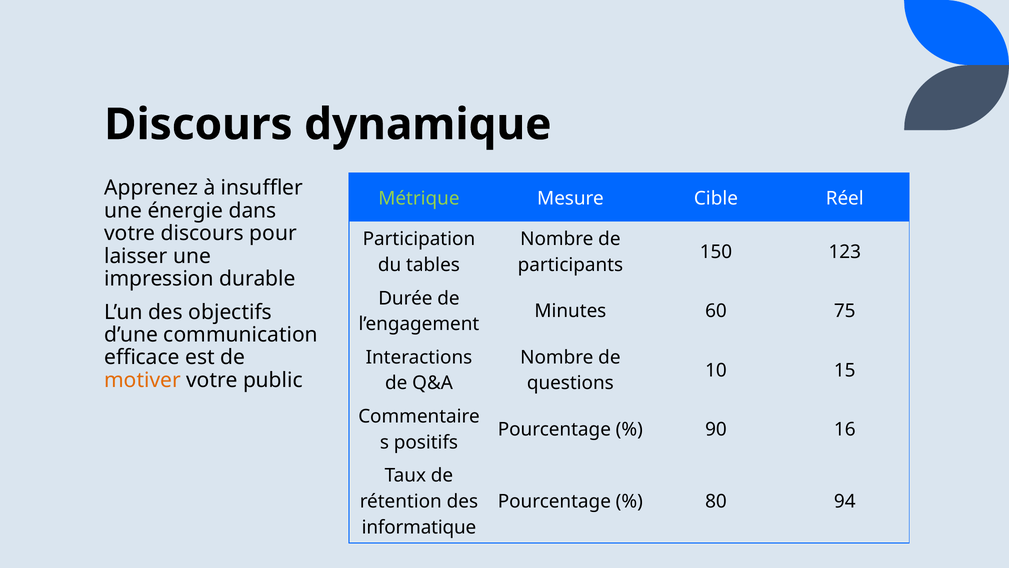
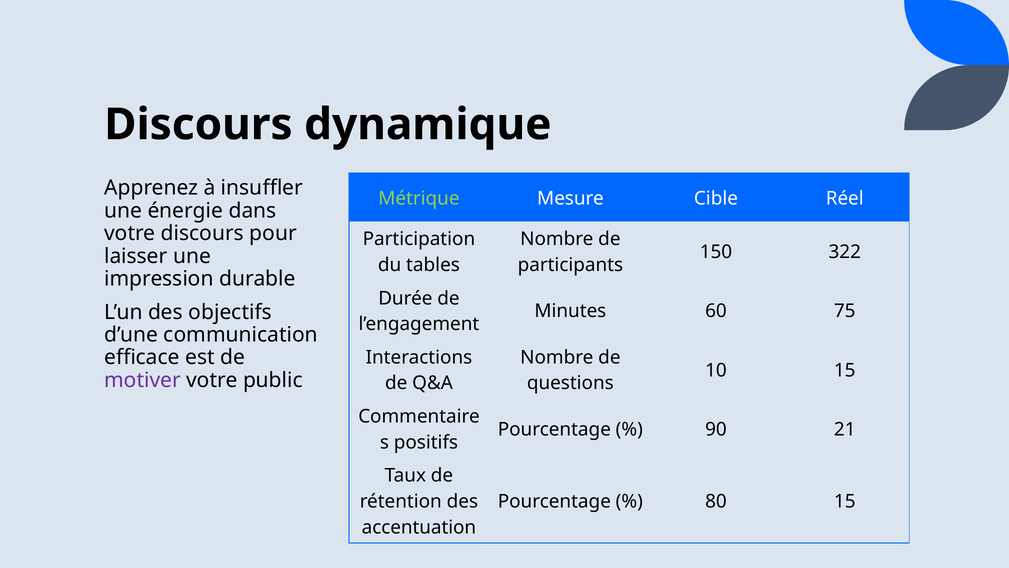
123: 123 -> 322
motiver colour: orange -> purple
16: 16 -> 21
80 94: 94 -> 15
informatique: informatique -> accentuation
